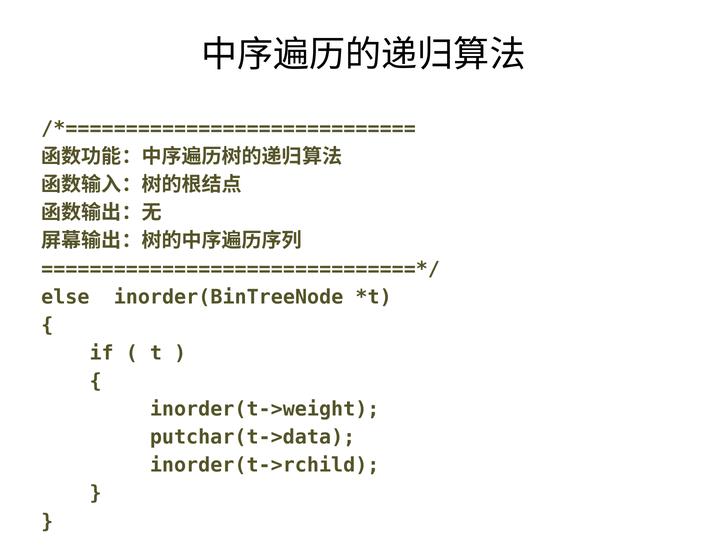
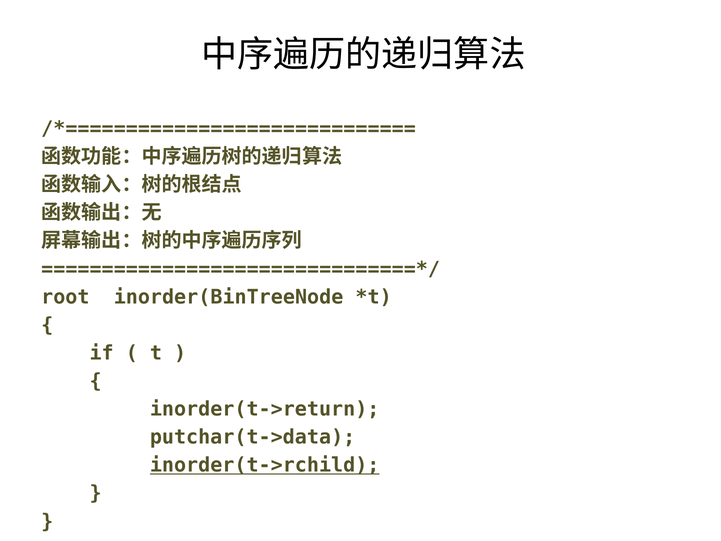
else: else -> root
inorder(t->weight: inorder(t->weight -> inorder(t->return
inorder(t->rchild underline: none -> present
